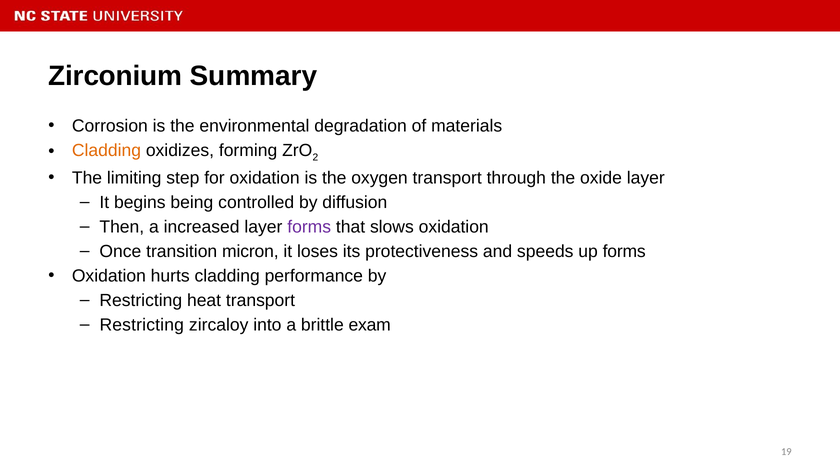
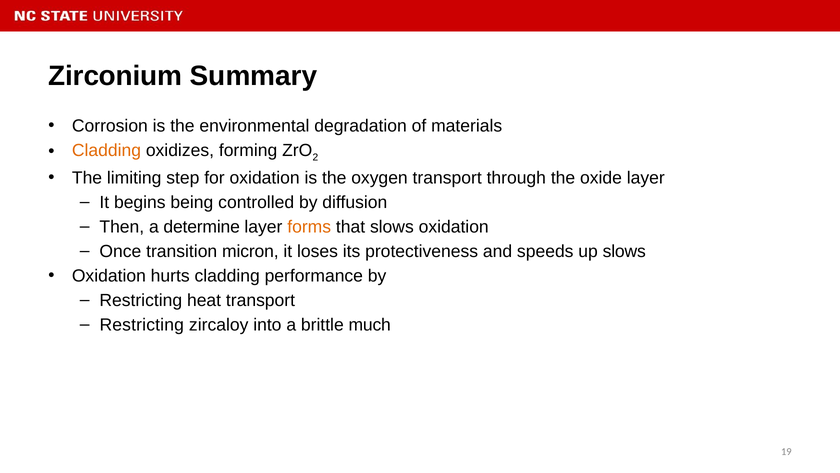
increased: increased -> determine
forms at (309, 227) colour: purple -> orange
up forms: forms -> slows
exam: exam -> much
